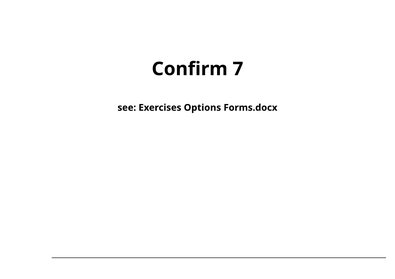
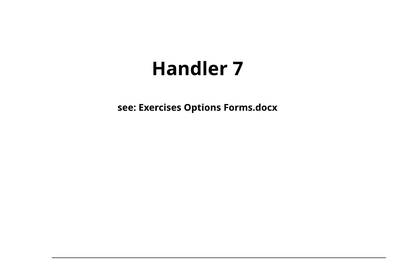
Confirm: Confirm -> Handler
